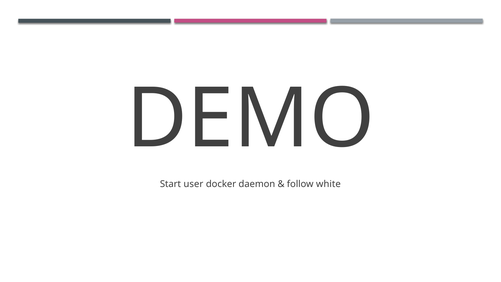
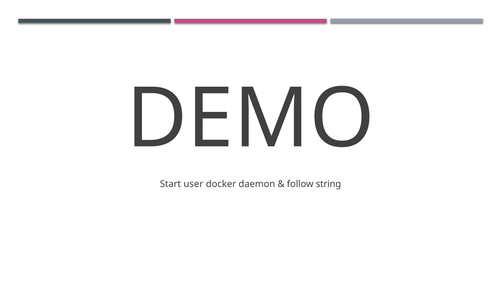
white: white -> string
